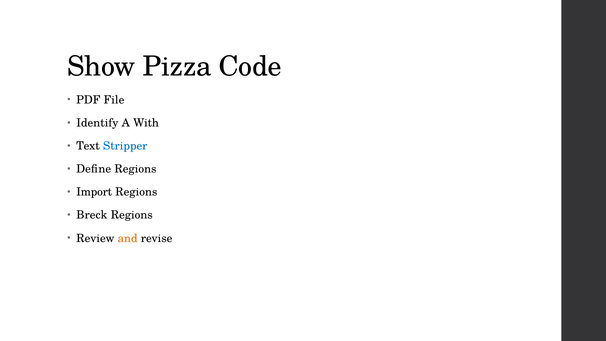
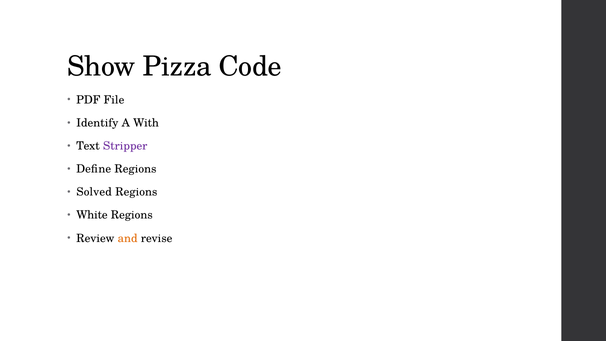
Stripper colour: blue -> purple
Import: Import -> Solved
Breck: Breck -> White
